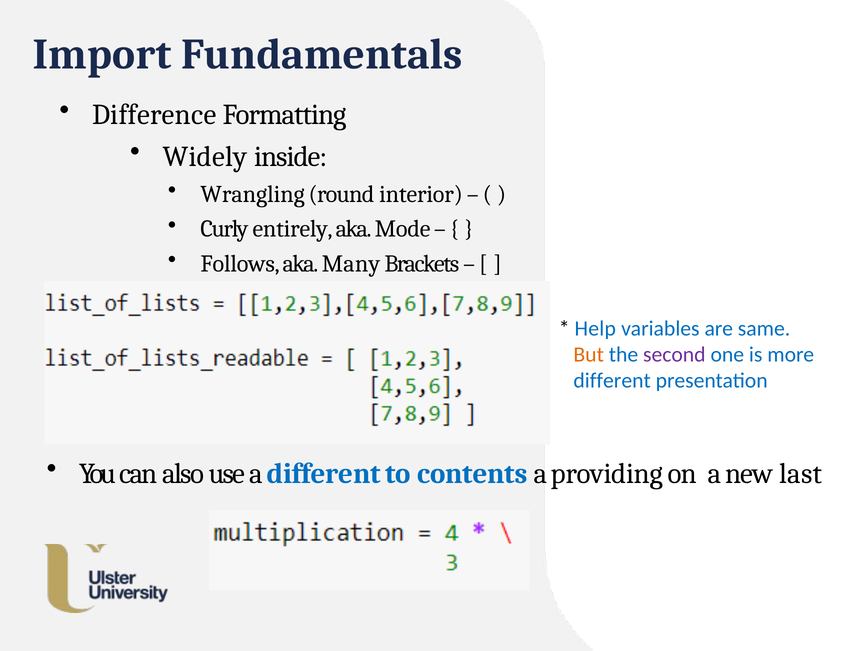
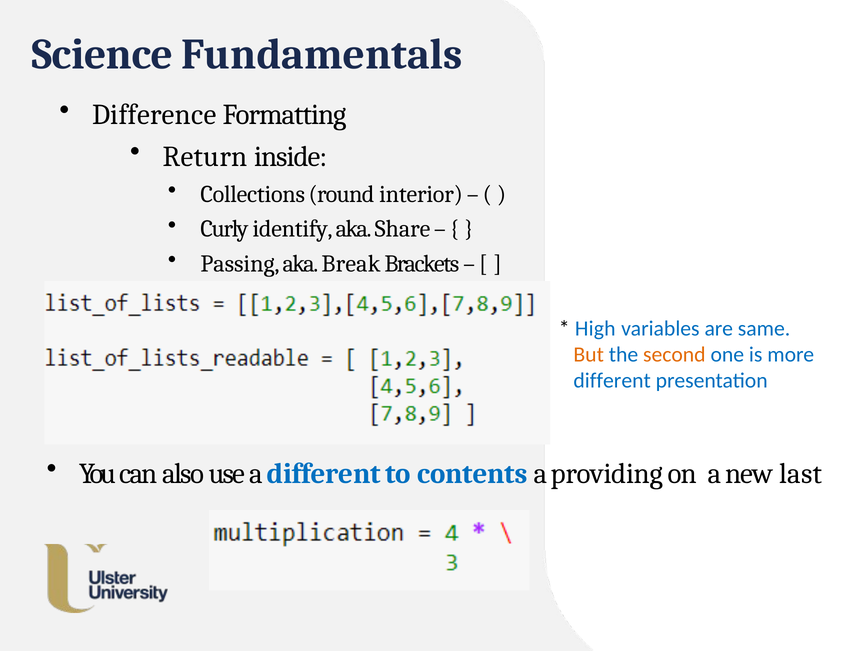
Import: Import -> Science
Widely: Widely -> Return
Wrangling: Wrangling -> Collections
entirely: entirely -> identify
Mode: Mode -> Share
Follows: Follows -> Passing
Many: Many -> Break
Help: Help -> High
second colour: purple -> orange
